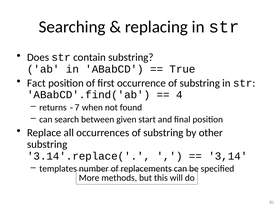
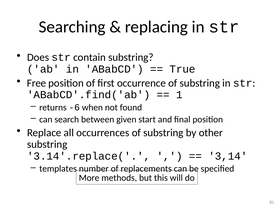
Fact: Fact -> Free
4: 4 -> 1
-7: -7 -> -6
